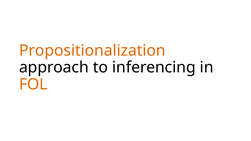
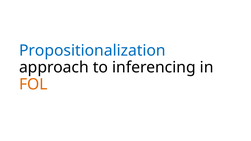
Propositionalization colour: orange -> blue
